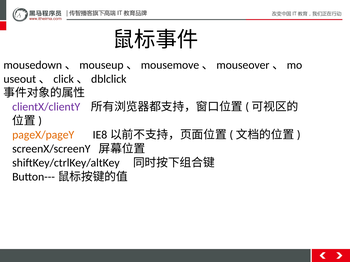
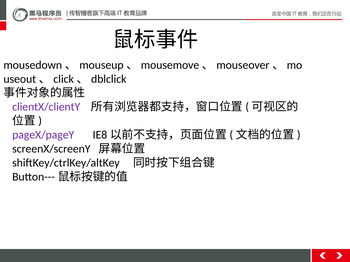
pageX/pageY colour: orange -> purple
